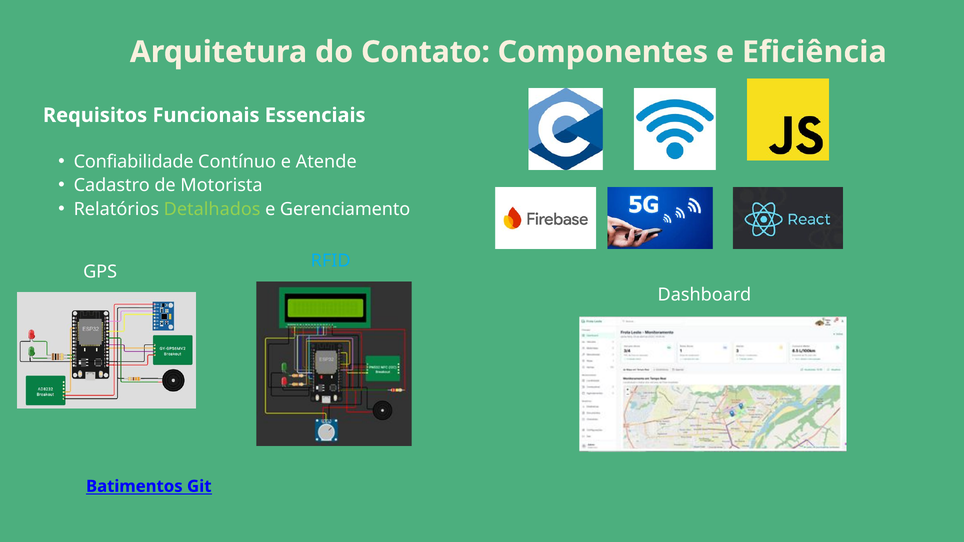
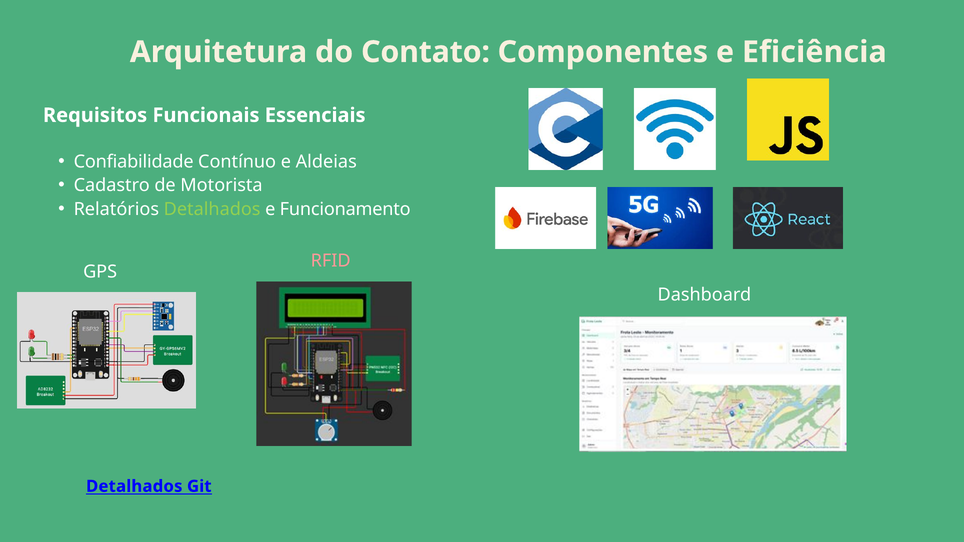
Atende: Atende -> Aldeias
Gerenciamento: Gerenciamento -> Funcionamento
RFID colour: light blue -> pink
Batimentos at (134, 486): Batimentos -> Detalhados
